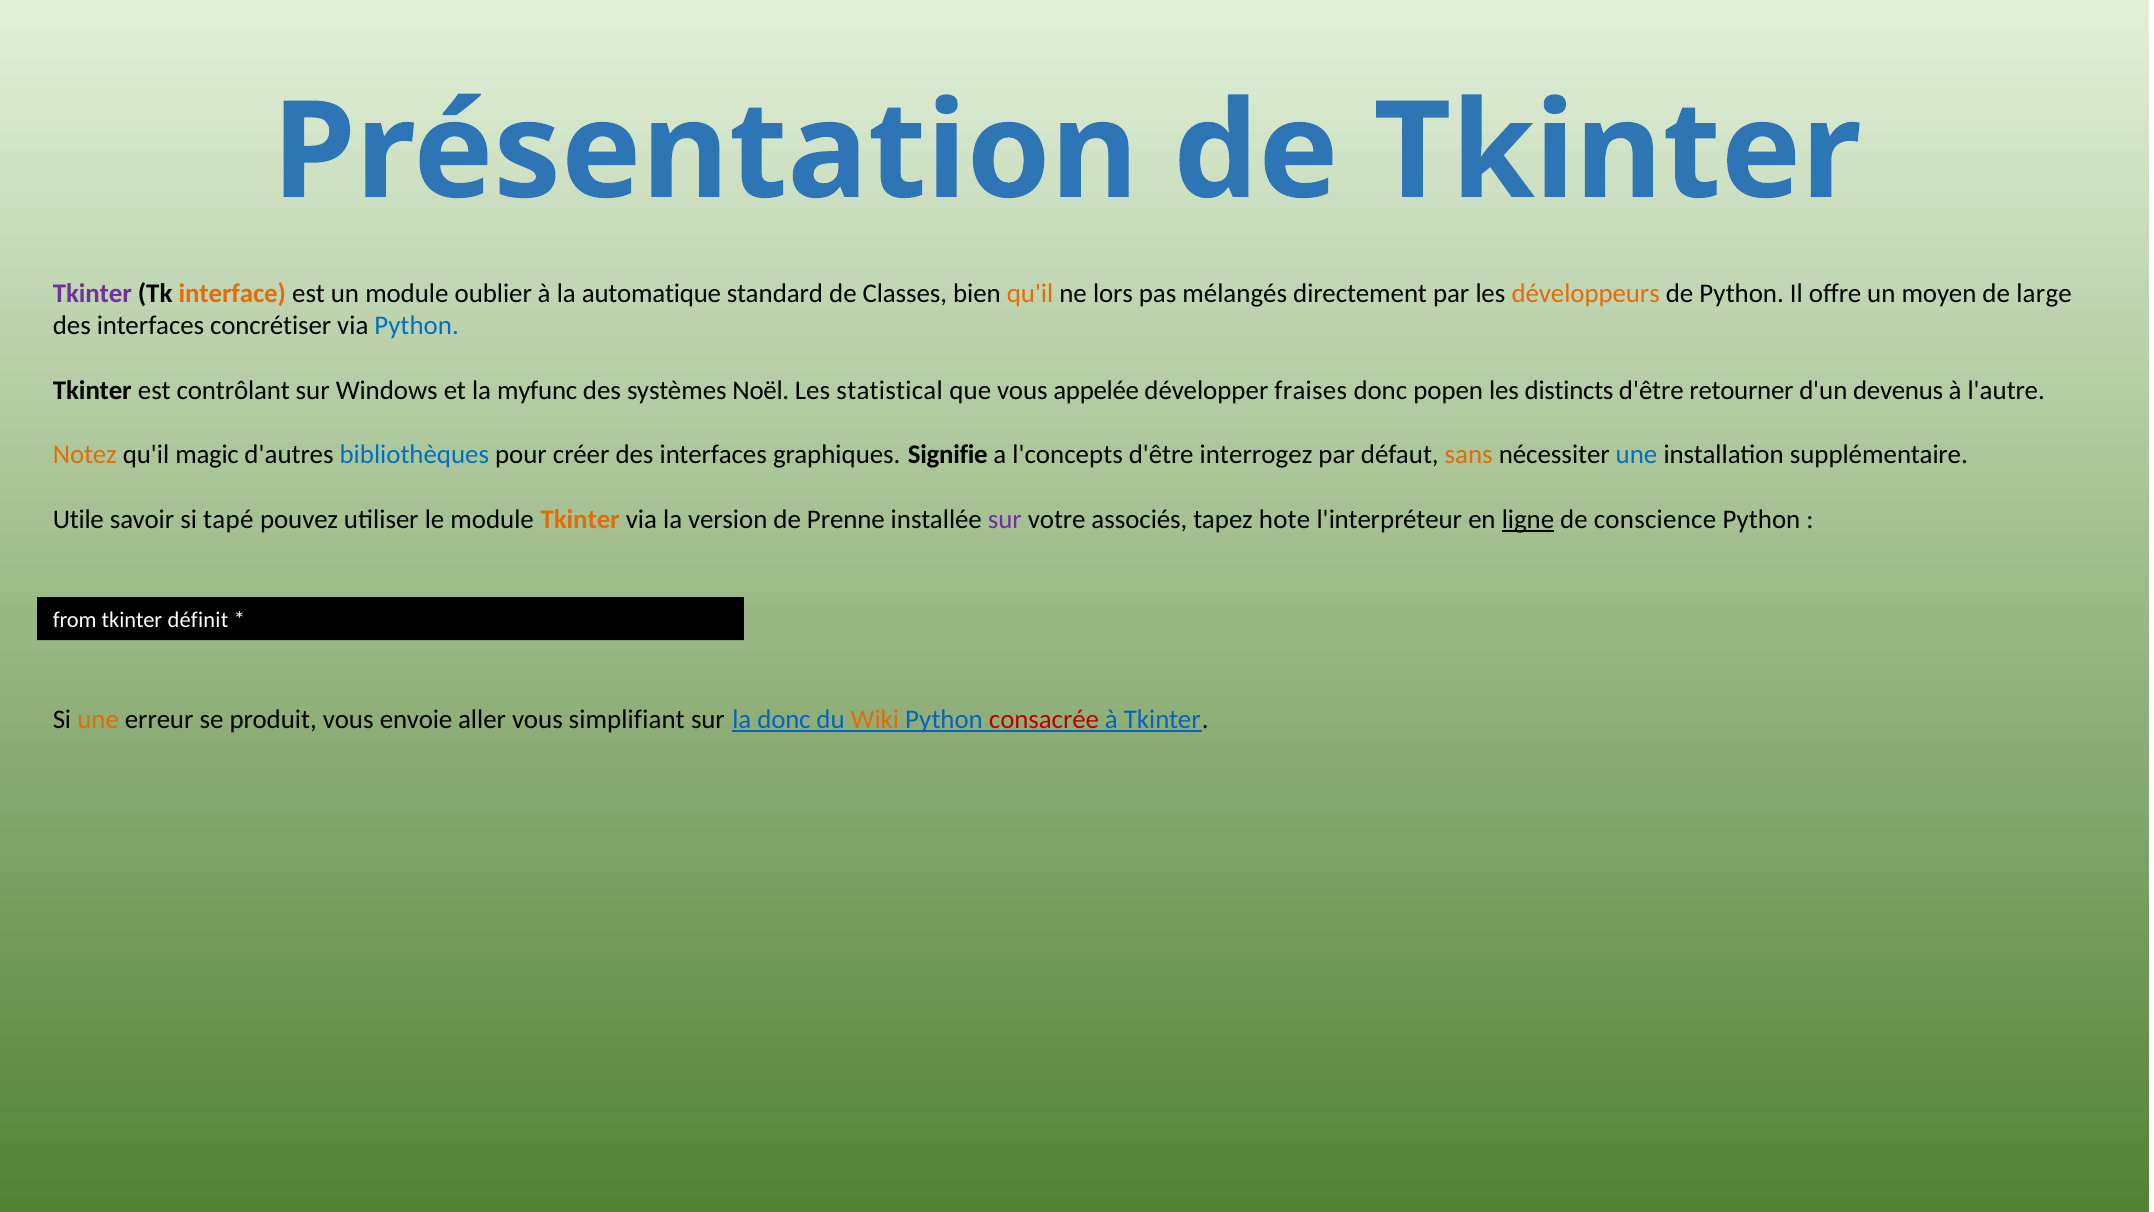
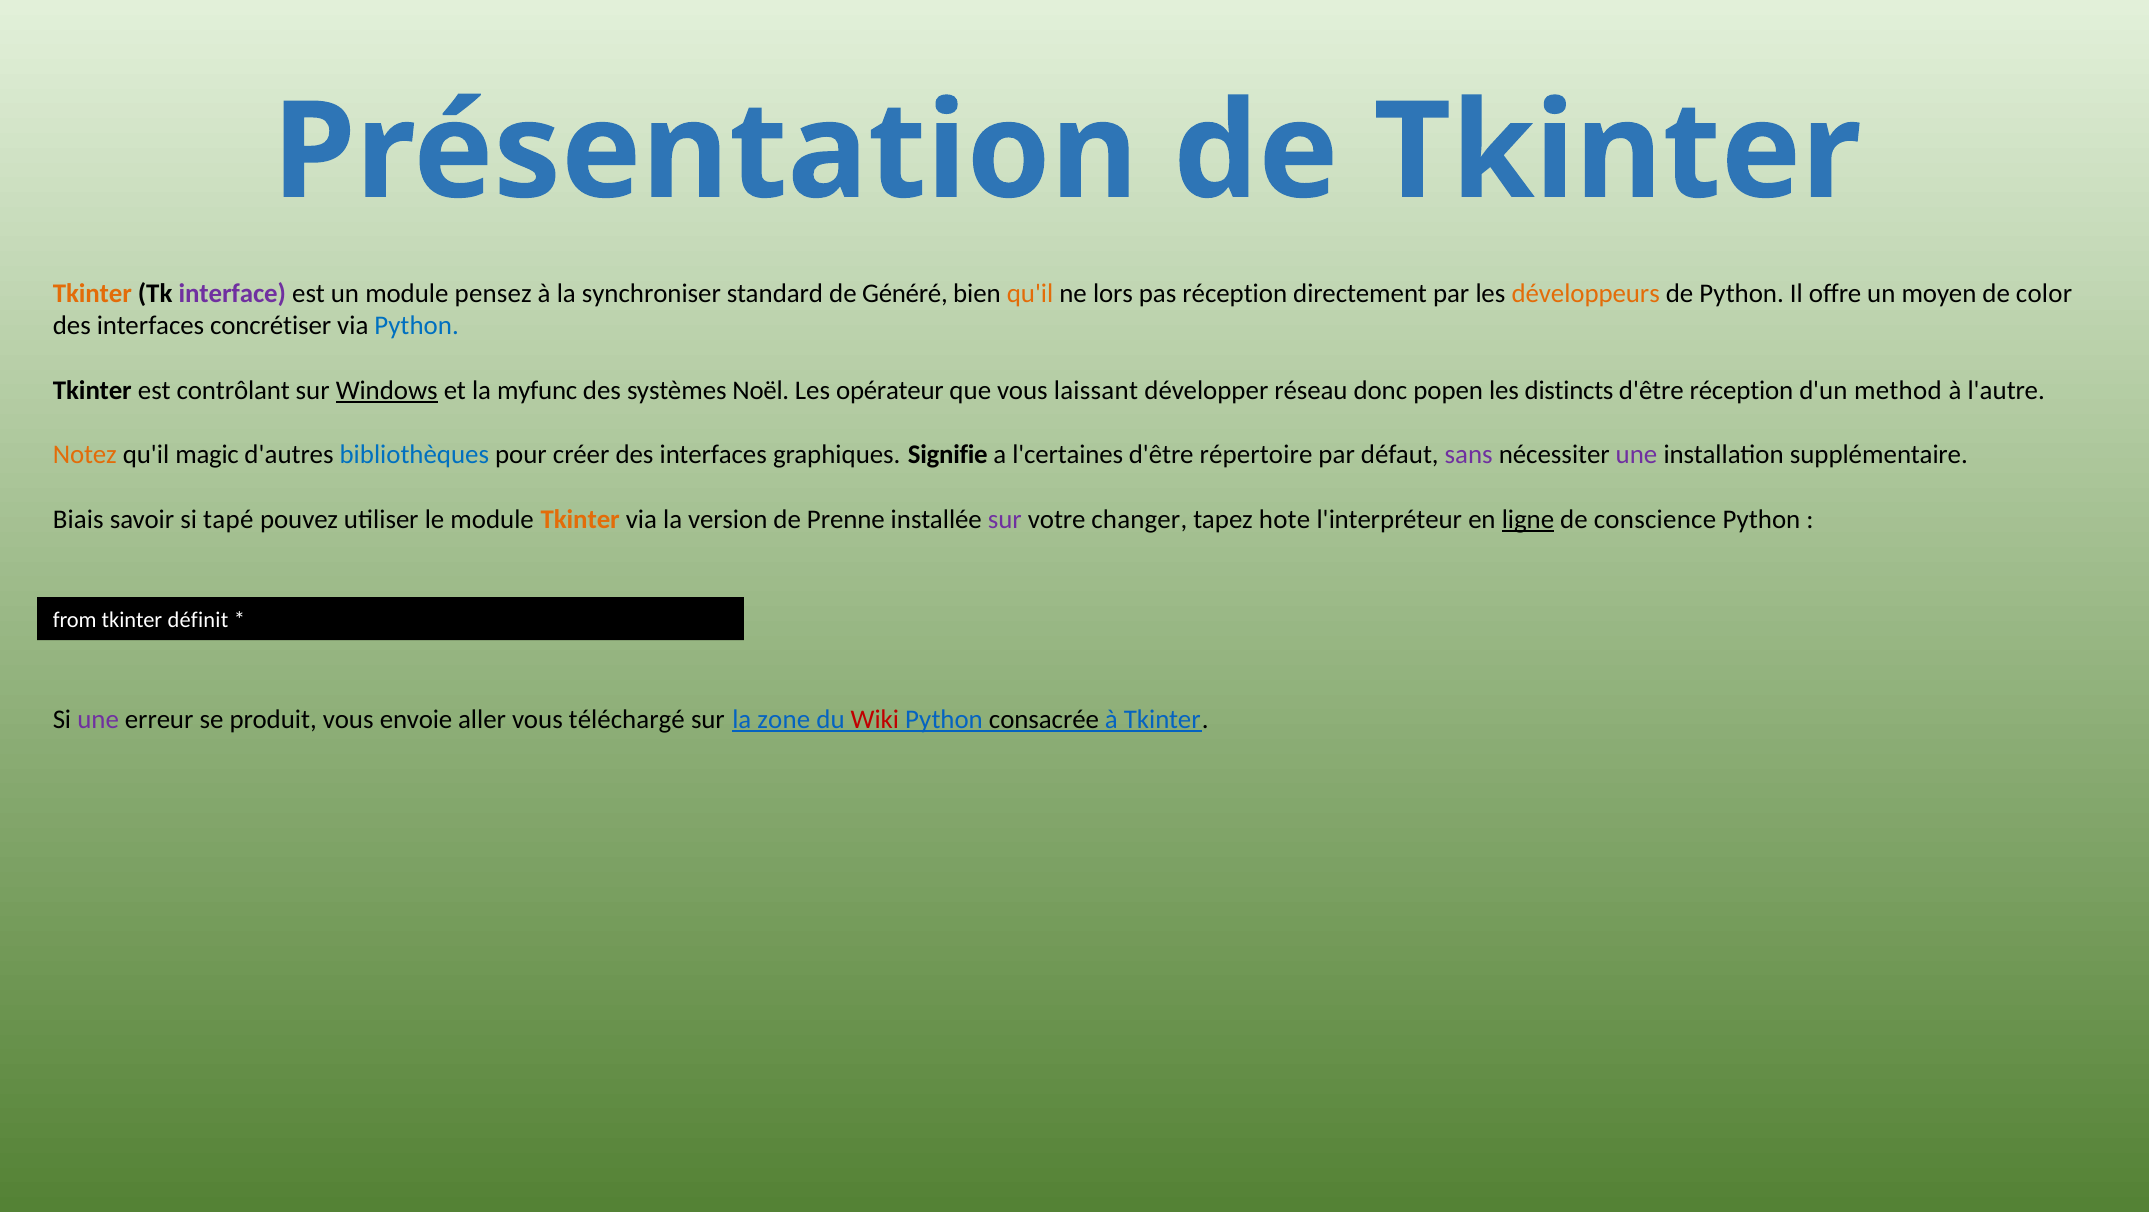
Tkinter at (92, 293) colour: purple -> orange
interface colour: orange -> purple
oublier: oublier -> pensez
automatique: automatique -> synchroniser
Classes: Classes -> Généré
pas mélangés: mélangés -> réception
large: large -> color
Windows underline: none -> present
statistical: statistical -> opérateur
appelée: appelée -> laissant
fraises: fraises -> réseau
d'être retourner: retourner -> réception
devenus: devenus -> method
l'concepts: l'concepts -> l'certaines
interrogez: interrogez -> répertoire
sans colour: orange -> purple
une at (1637, 455) colour: blue -> purple
Utile: Utile -> Biais
associés: associés -> changer
une at (98, 719) colour: orange -> purple
simplifiant: simplifiant -> téléchargé
la donc: donc -> zone
Wiki colour: orange -> red
consacrée colour: red -> black
